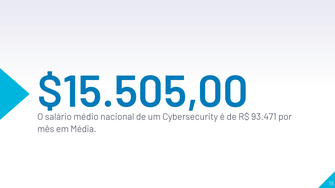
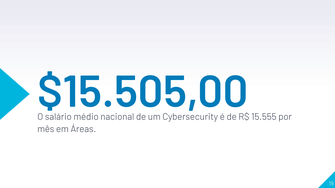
93.471: 93.471 -> 15.555
Média: Média -> Áreas
